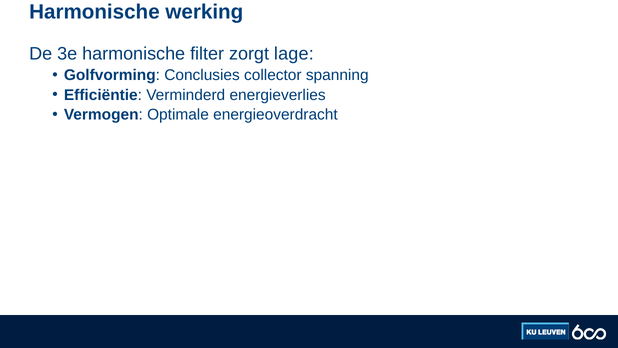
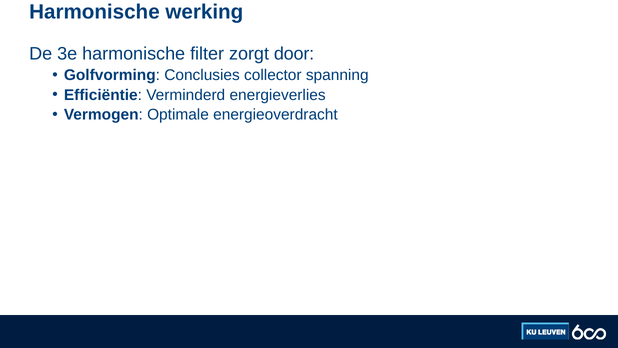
lage: lage -> door
